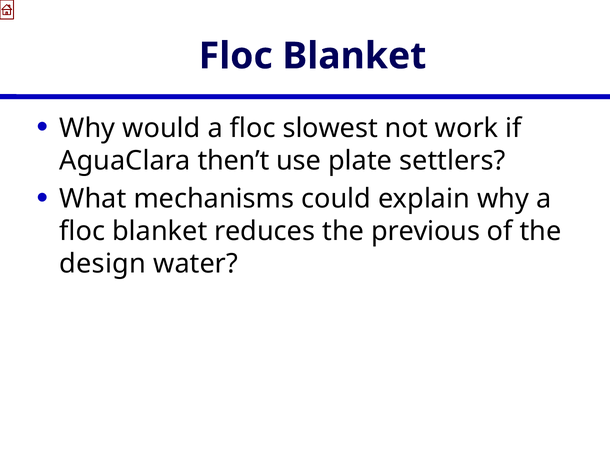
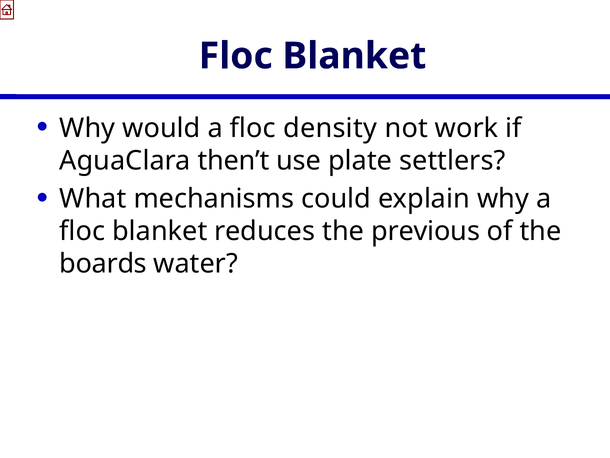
slowest: slowest -> density
design: design -> boards
